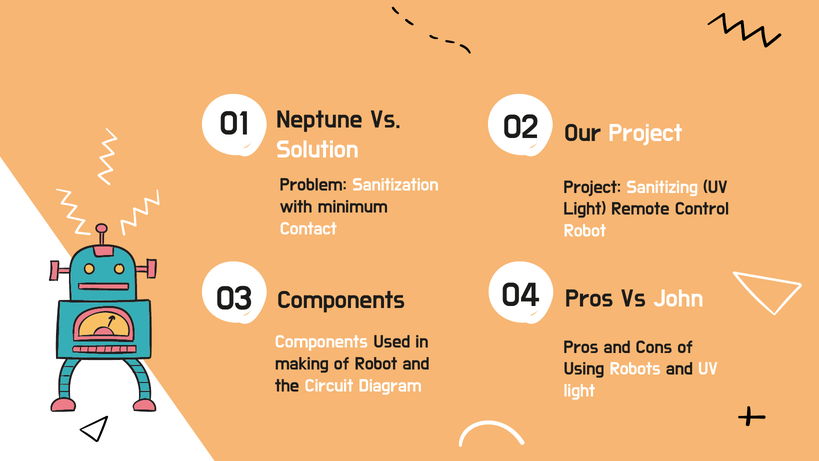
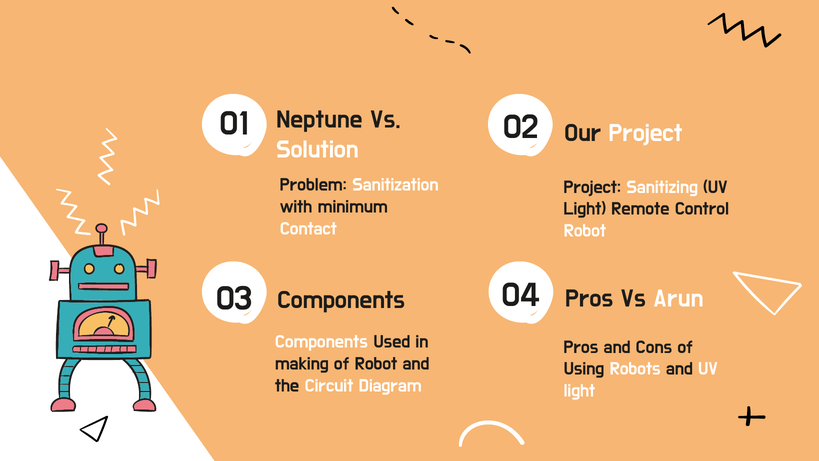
John: John -> Arun
